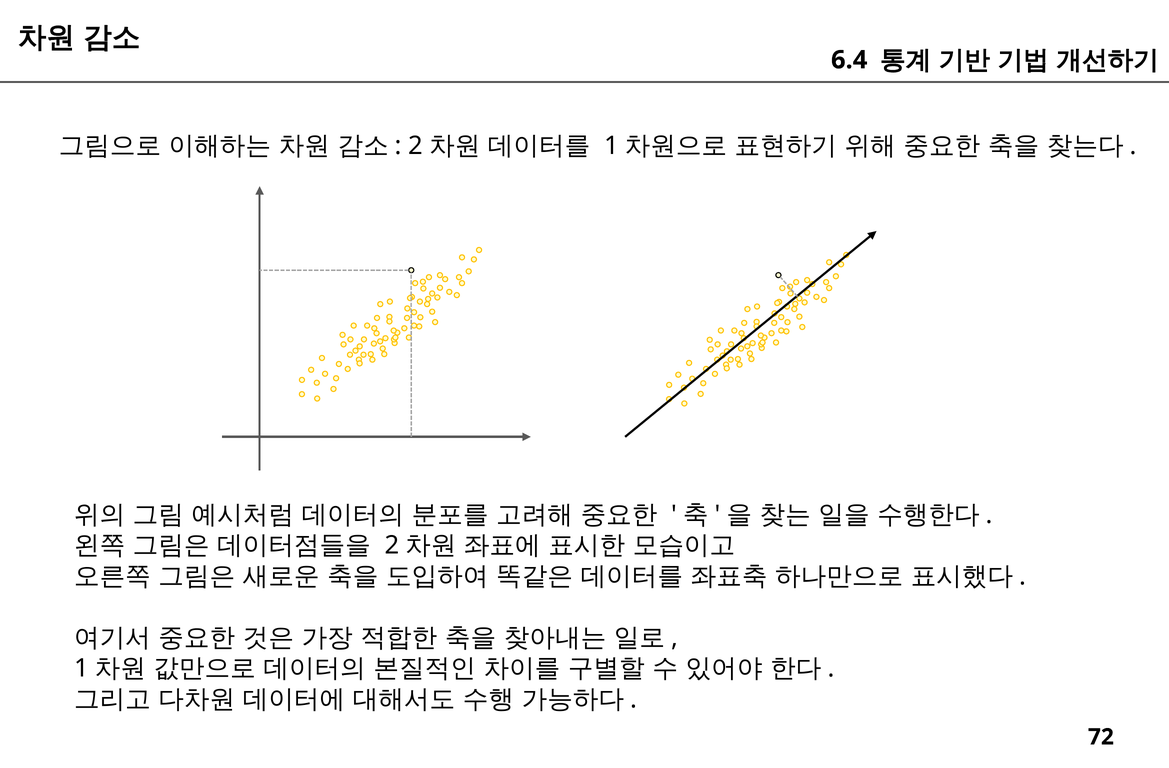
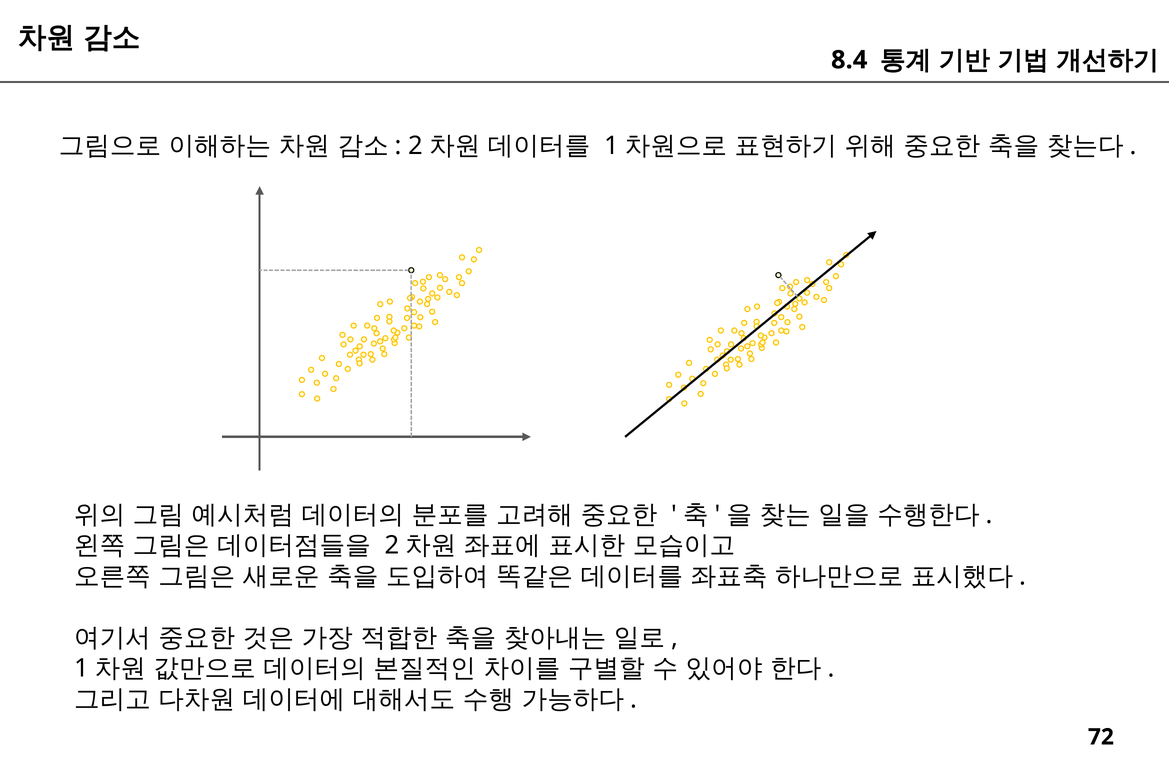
6.4: 6.4 -> 8.4
